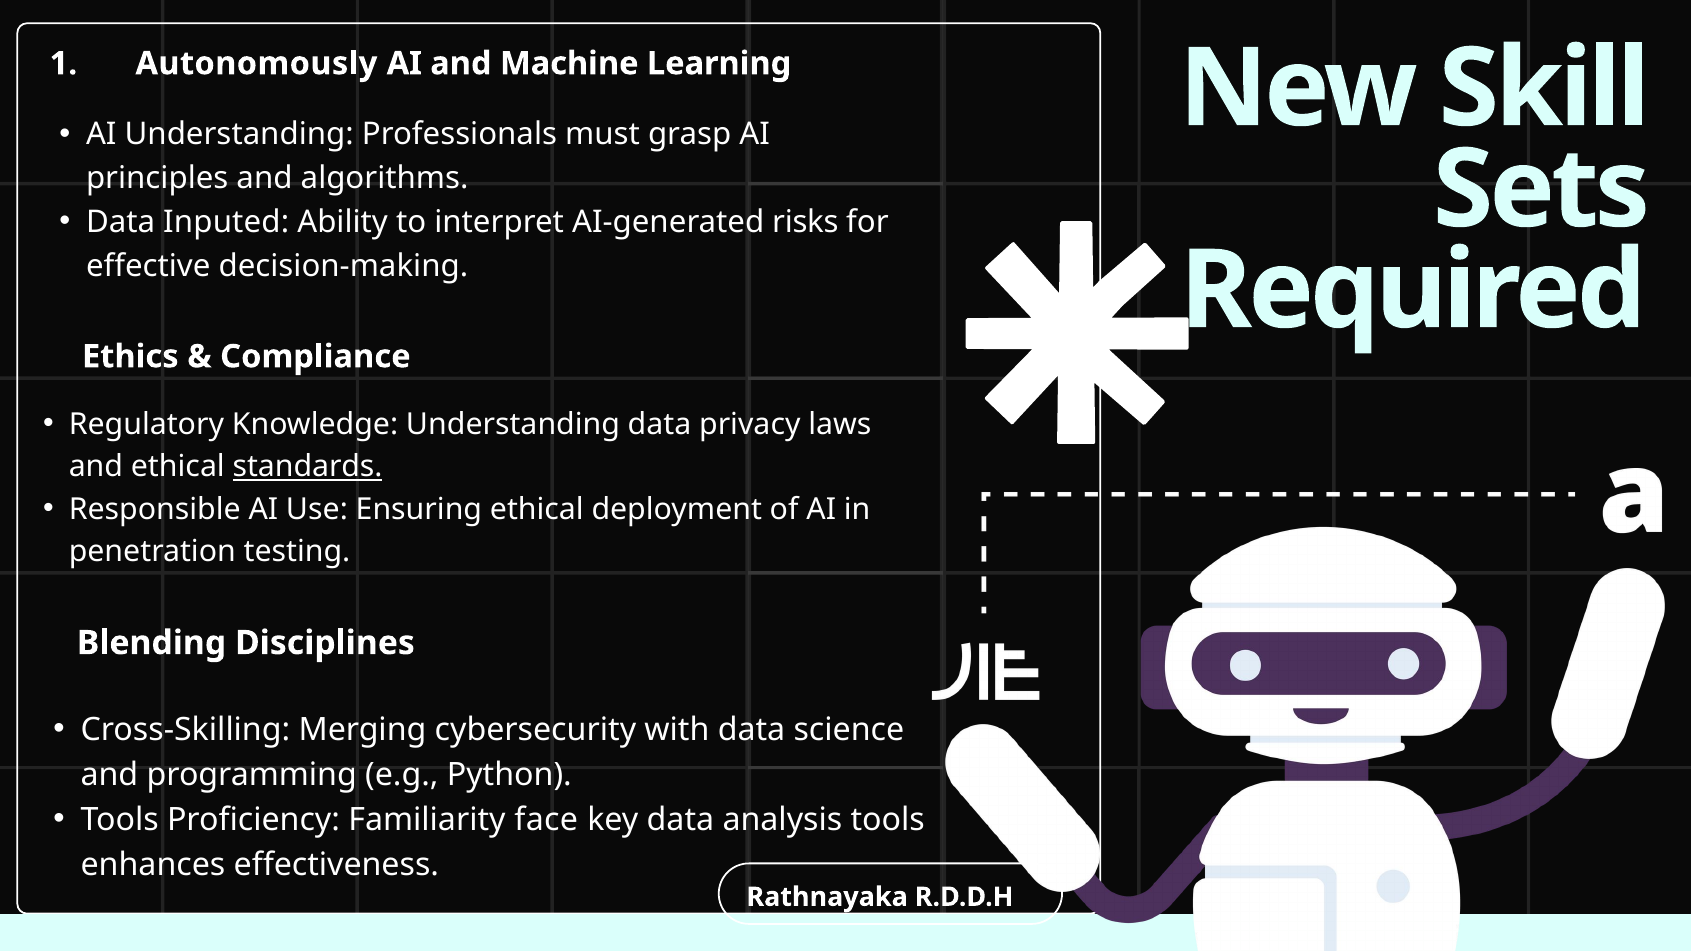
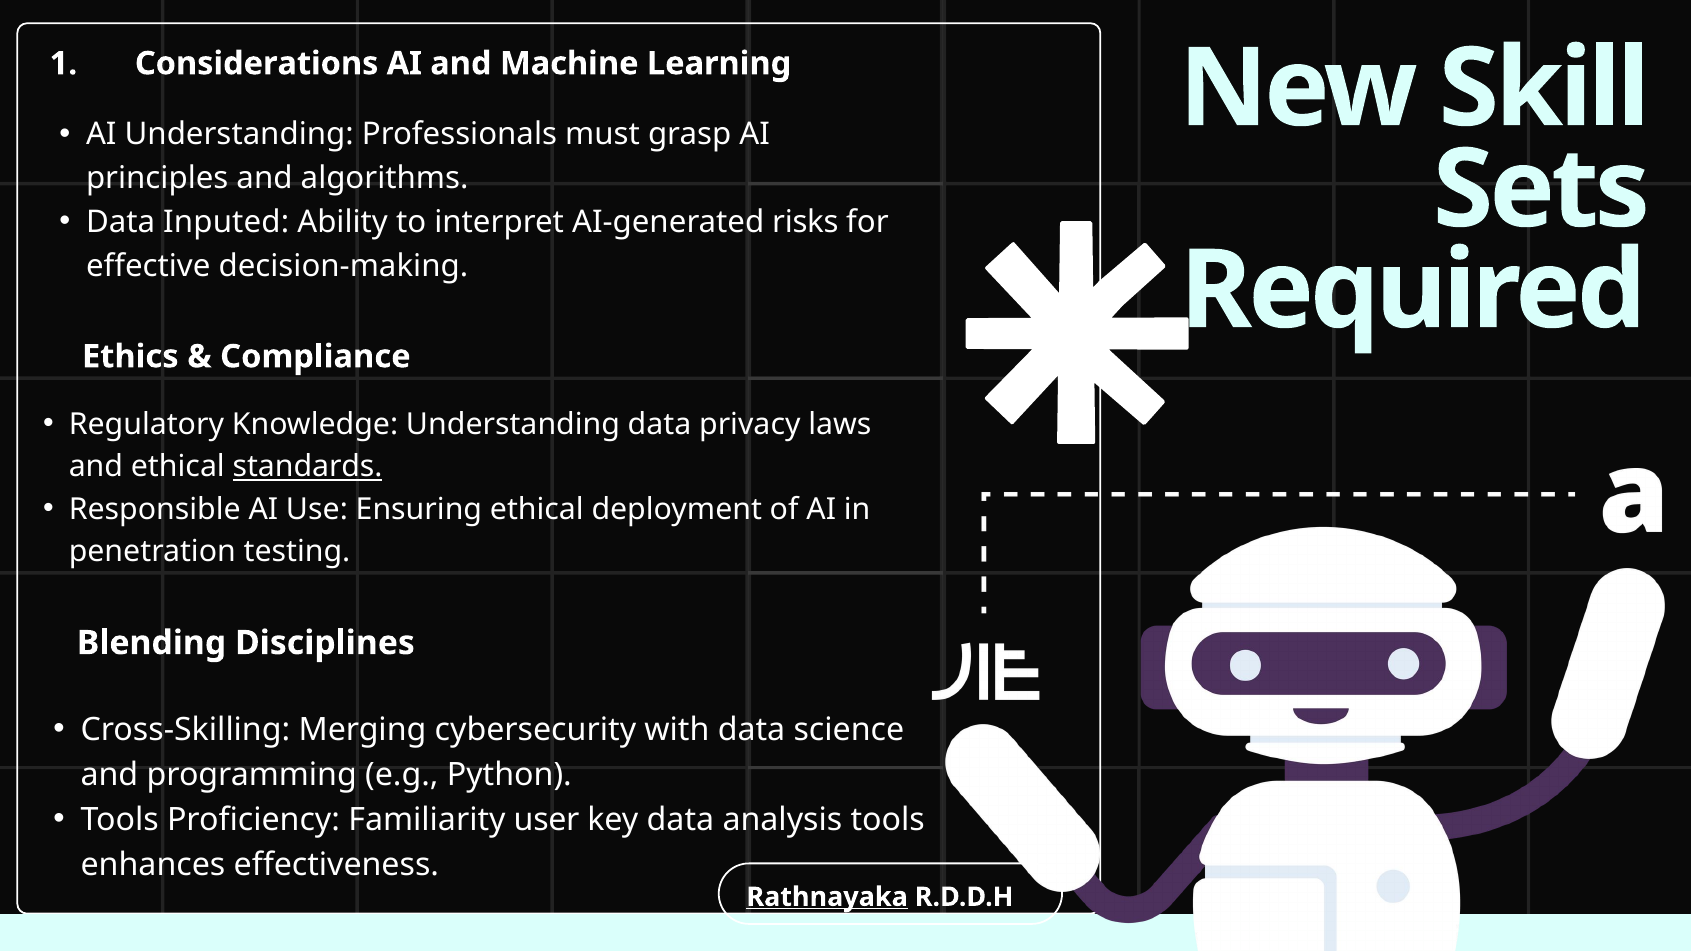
Autonomously: Autonomously -> Considerations
face: face -> user
Rathnayaka underline: none -> present
